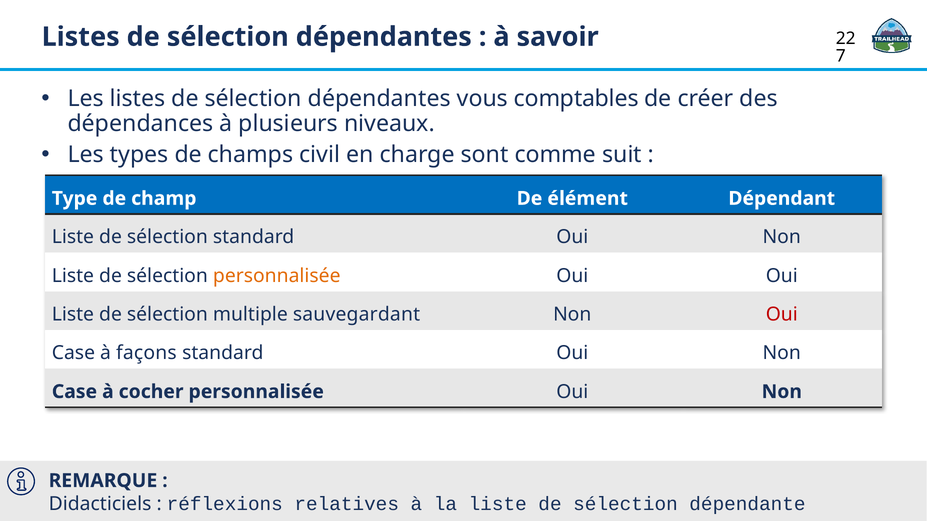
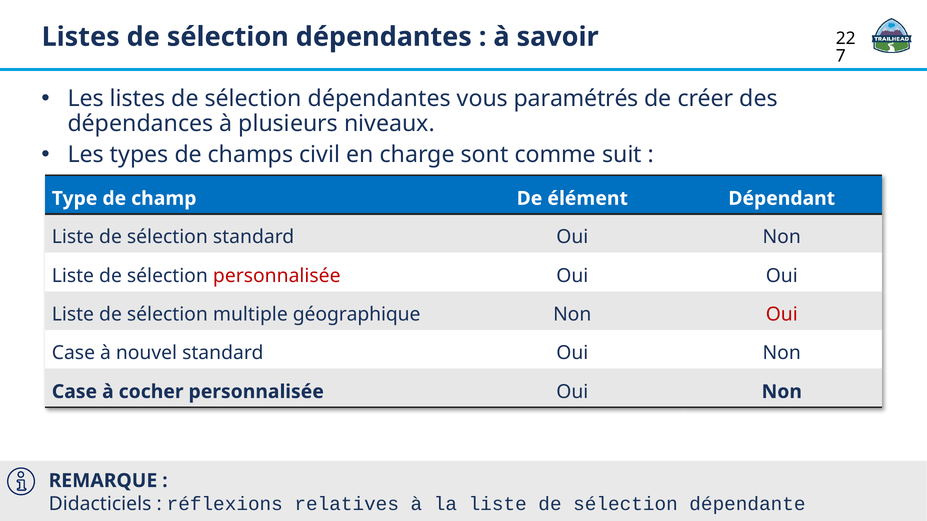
comptables: comptables -> paramétrés
personnalisée at (277, 276) colour: orange -> red
sauvegardant: sauvegardant -> géographique
façons: façons -> nouvel
